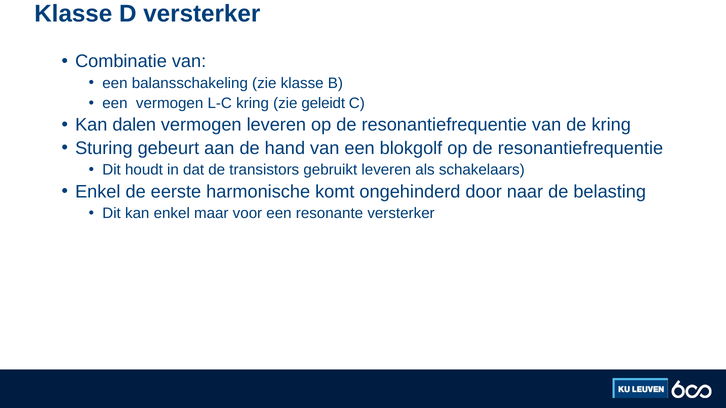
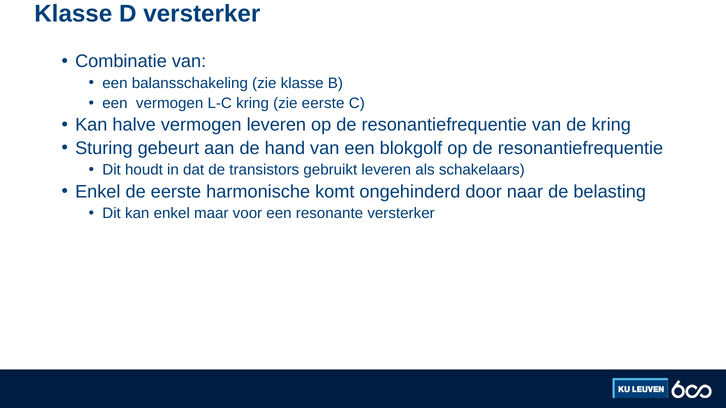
zie geleidt: geleidt -> eerste
dalen: dalen -> halve
